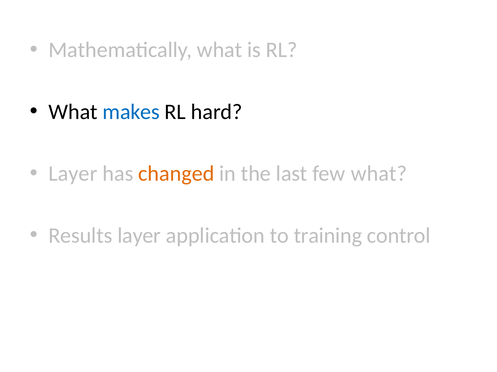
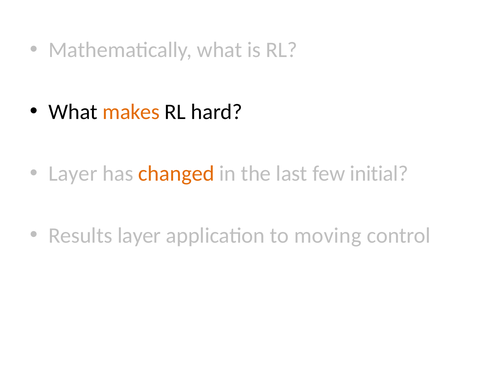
makes colour: blue -> orange
few what: what -> initial
training: training -> moving
